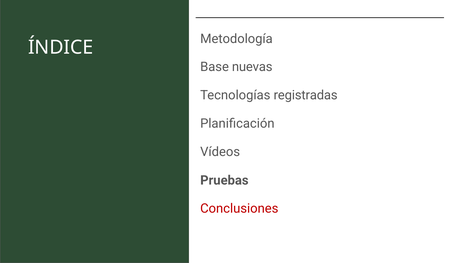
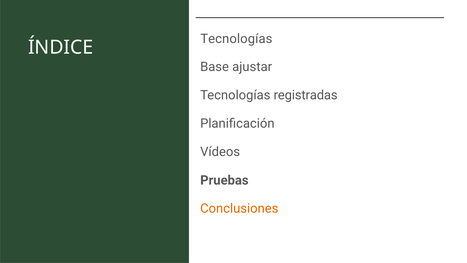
Metodología at (236, 39): Metodología -> Tecnologías
nuevas: nuevas -> ajustar
Conclusiones colour: red -> orange
